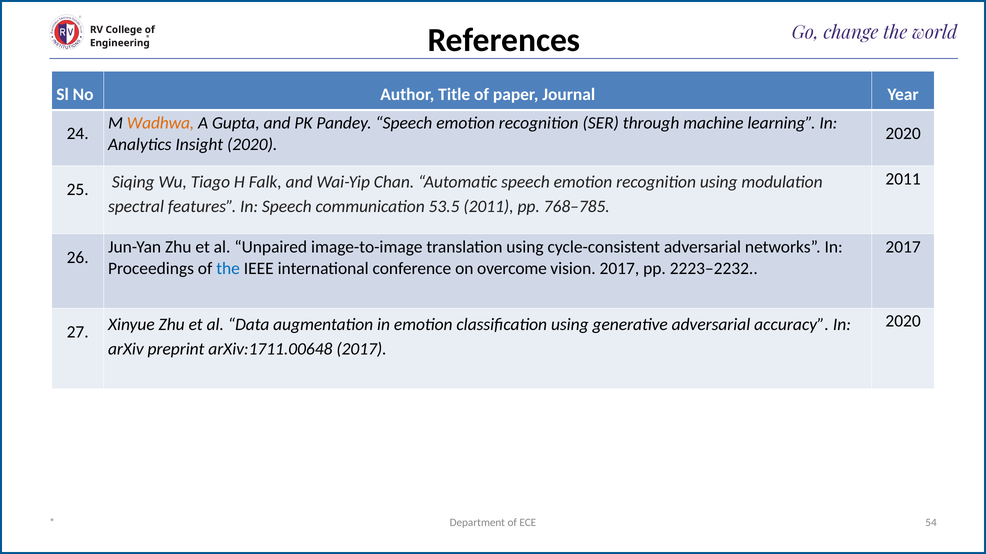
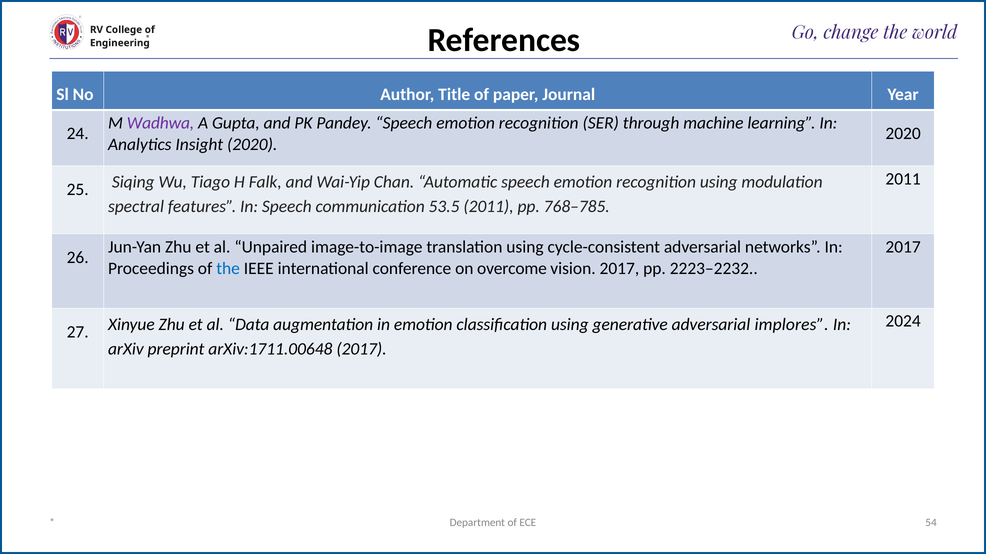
Wadhwa colour: orange -> purple
2020 at (903, 322): 2020 -> 2024
accuracy: accuracy -> implores
